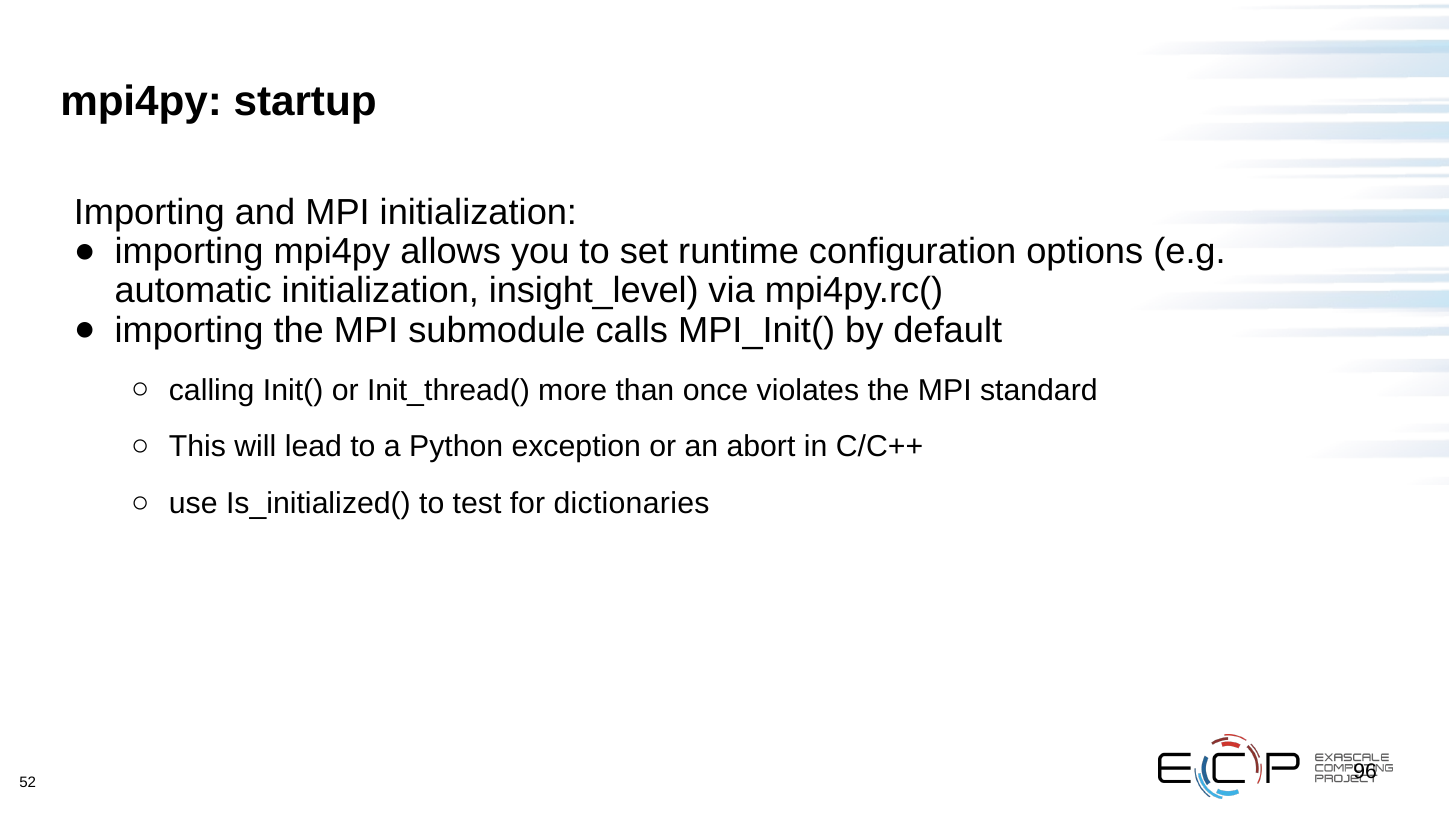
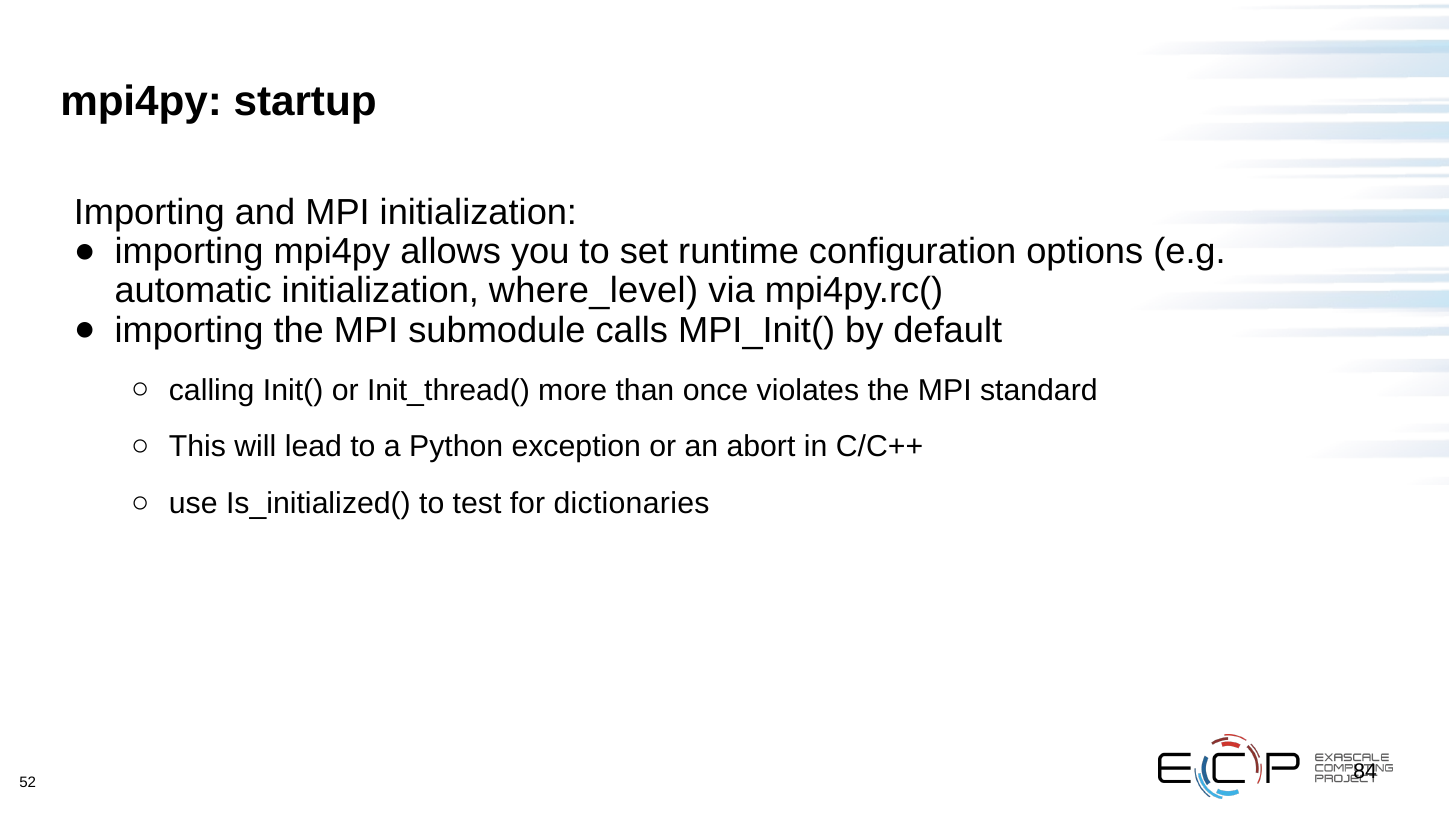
insight_level: insight_level -> where_level
96: 96 -> 84
